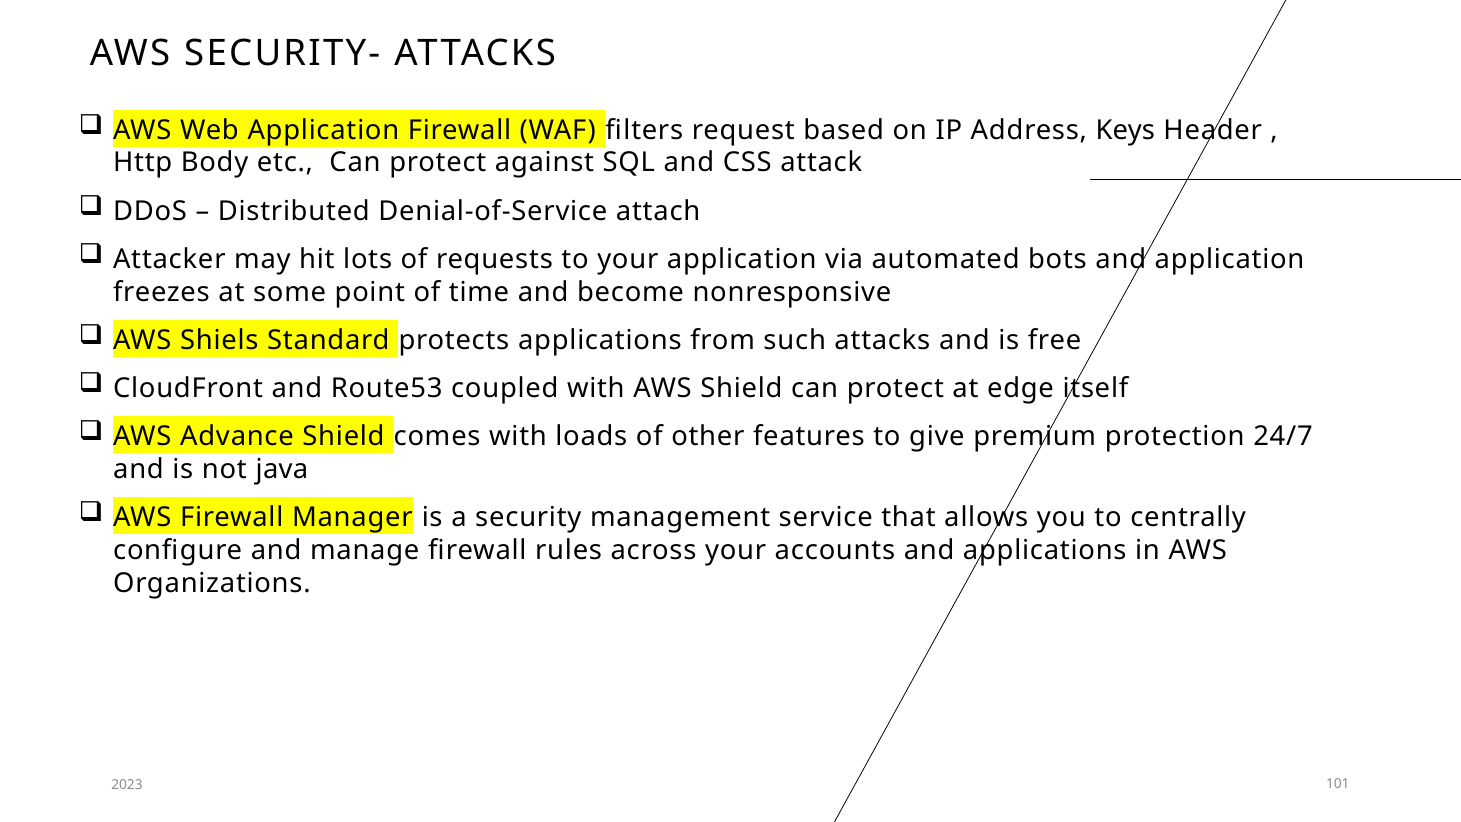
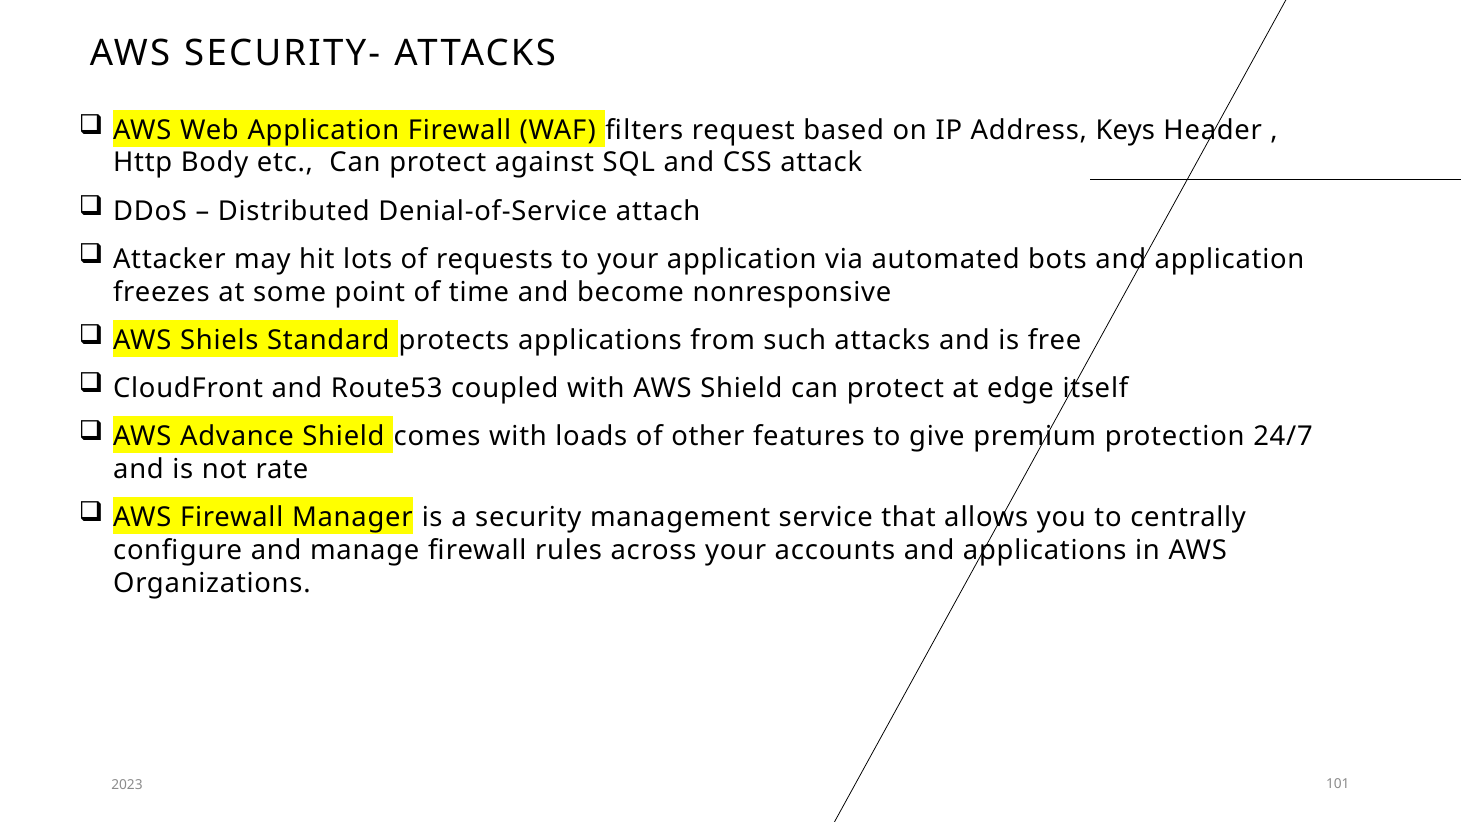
java: java -> rate
